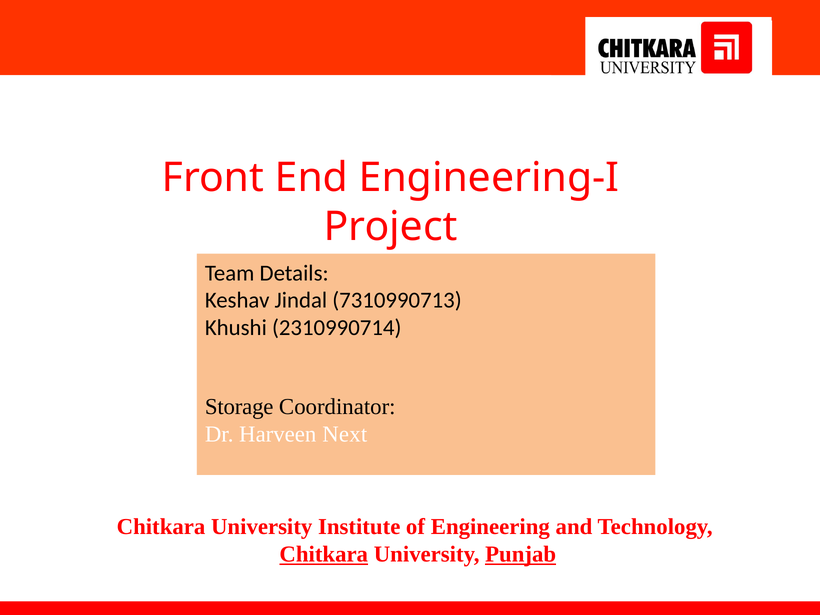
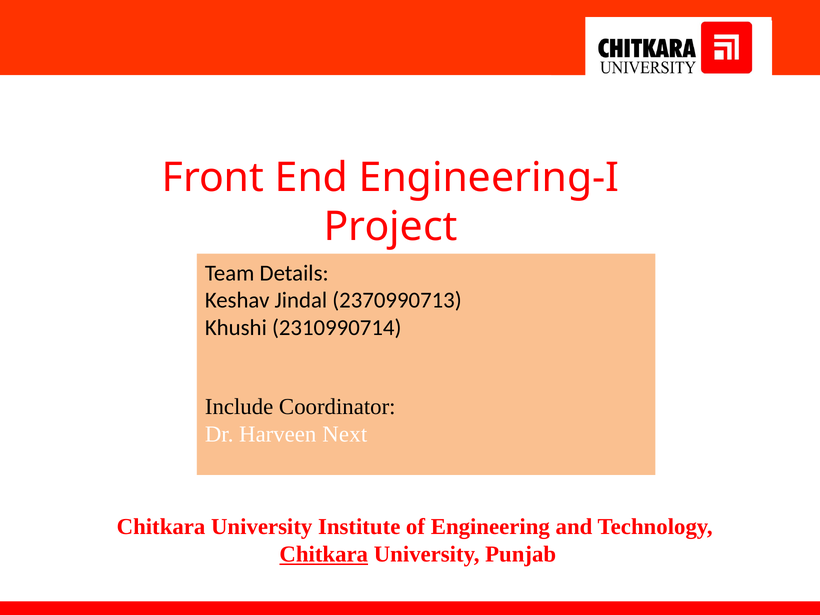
7310990713: 7310990713 -> 2370990713
Storage: Storage -> Include
Punjab underline: present -> none
